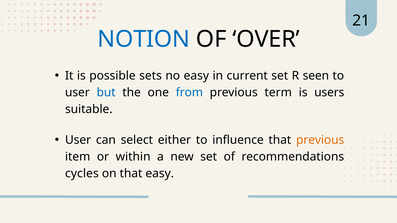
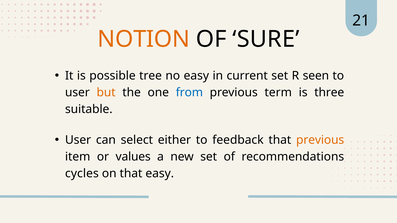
NOTION colour: blue -> orange
OVER: OVER -> SURE
sets: sets -> tree
but colour: blue -> orange
users: users -> three
influence: influence -> feedback
within: within -> values
